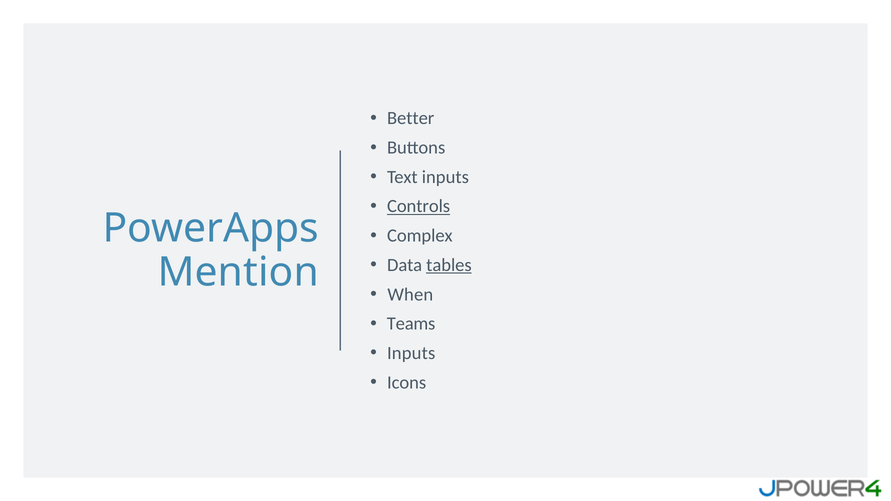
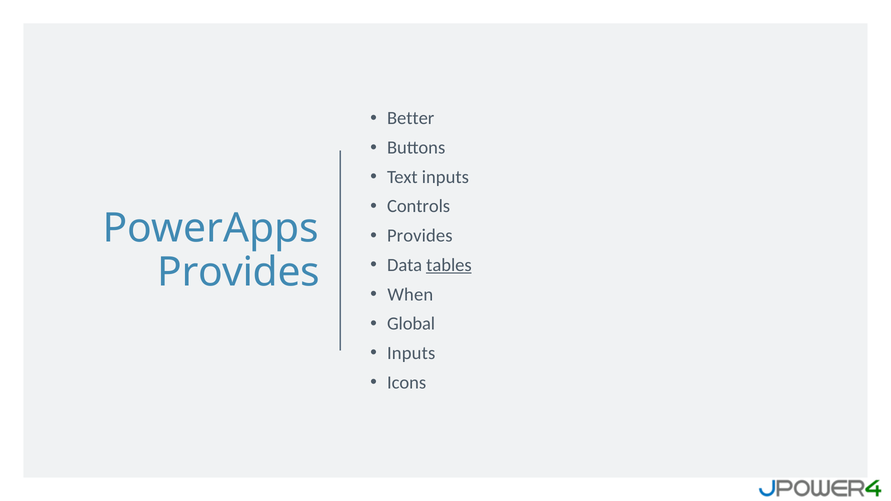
Controls underline: present -> none
Complex at (420, 236): Complex -> Provides
Mention at (238, 272): Mention -> Provides
Teams: Teams -> Global
